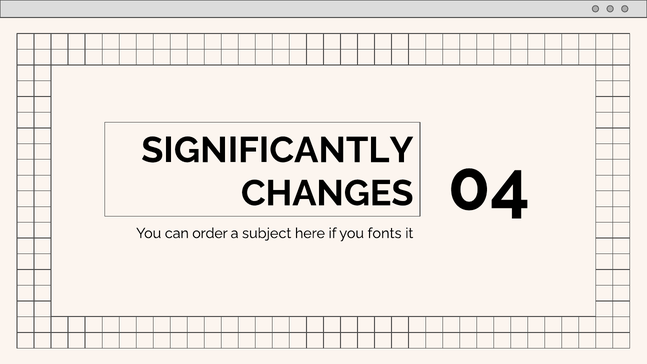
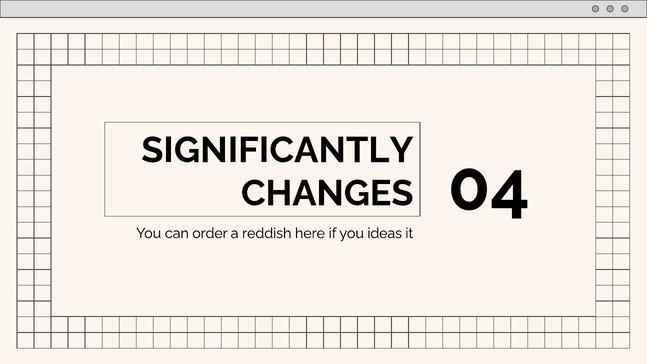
subject: subject -> reddish
fonts: fonts -> ideas
